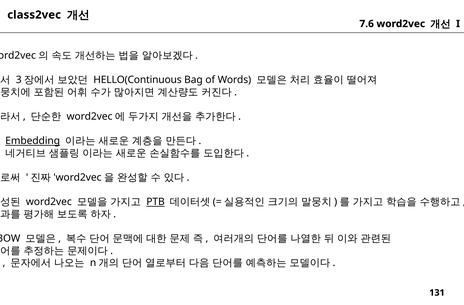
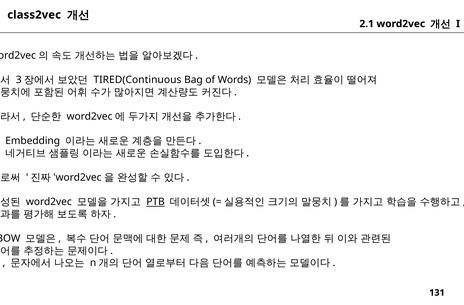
7.6: 7.6 -> 2.1
HELLO(Continuous: HELLO(Continuous -> TIRED(Continuous
Embedding underline: present -> none
